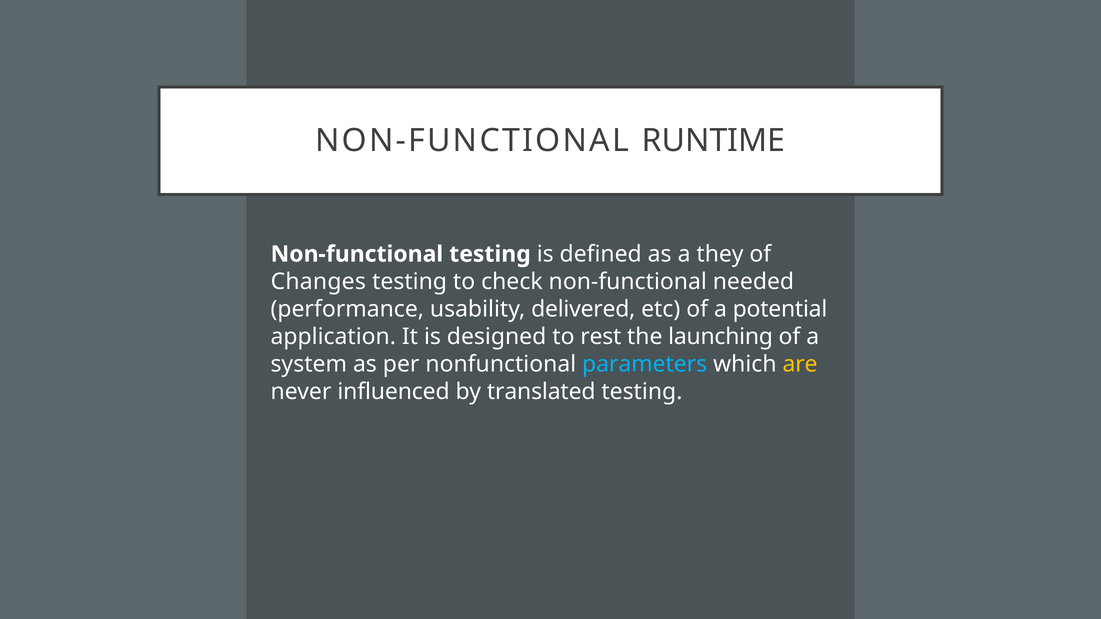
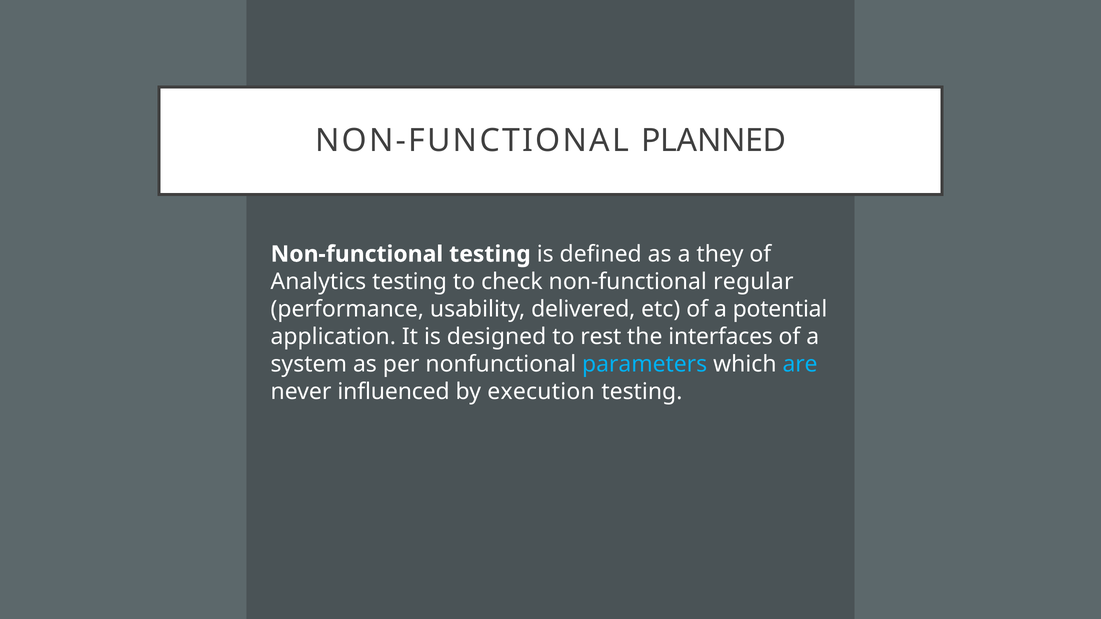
RUNTIME: RUNTIME -> PLANNED
Changes: Changes -> Analytics
needed: needed -> regular
launching: launching -> interfaces
are colour: yellow -> light blue
translated: translated -> execution
